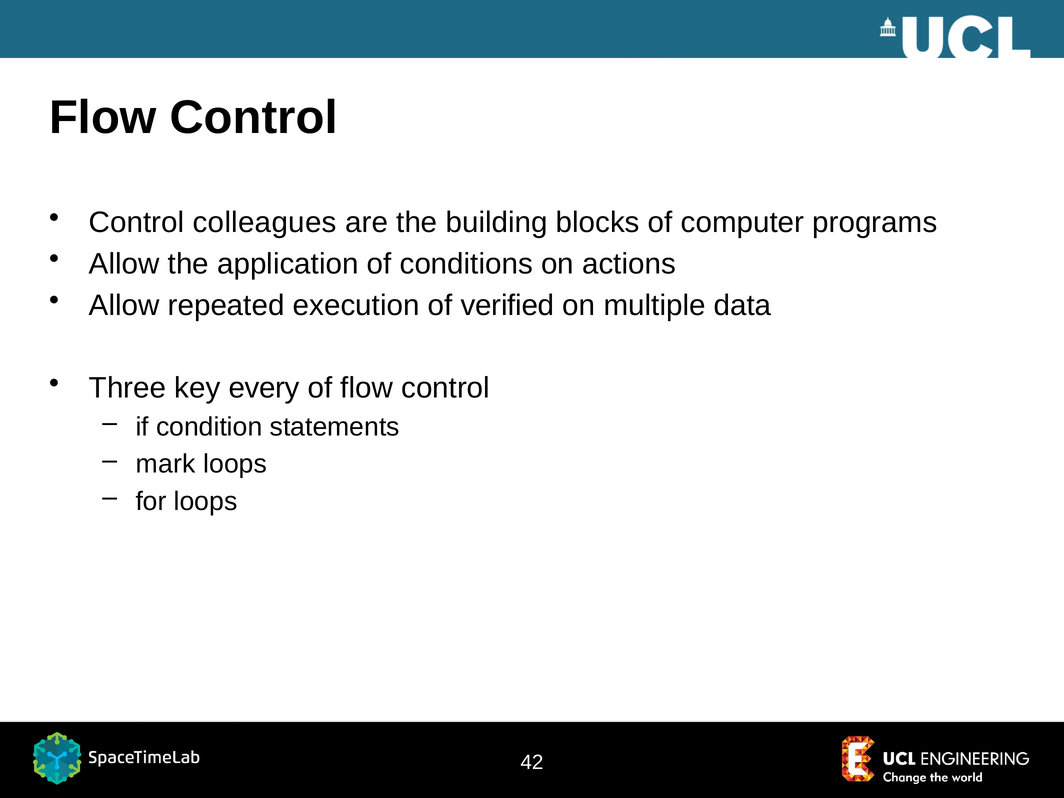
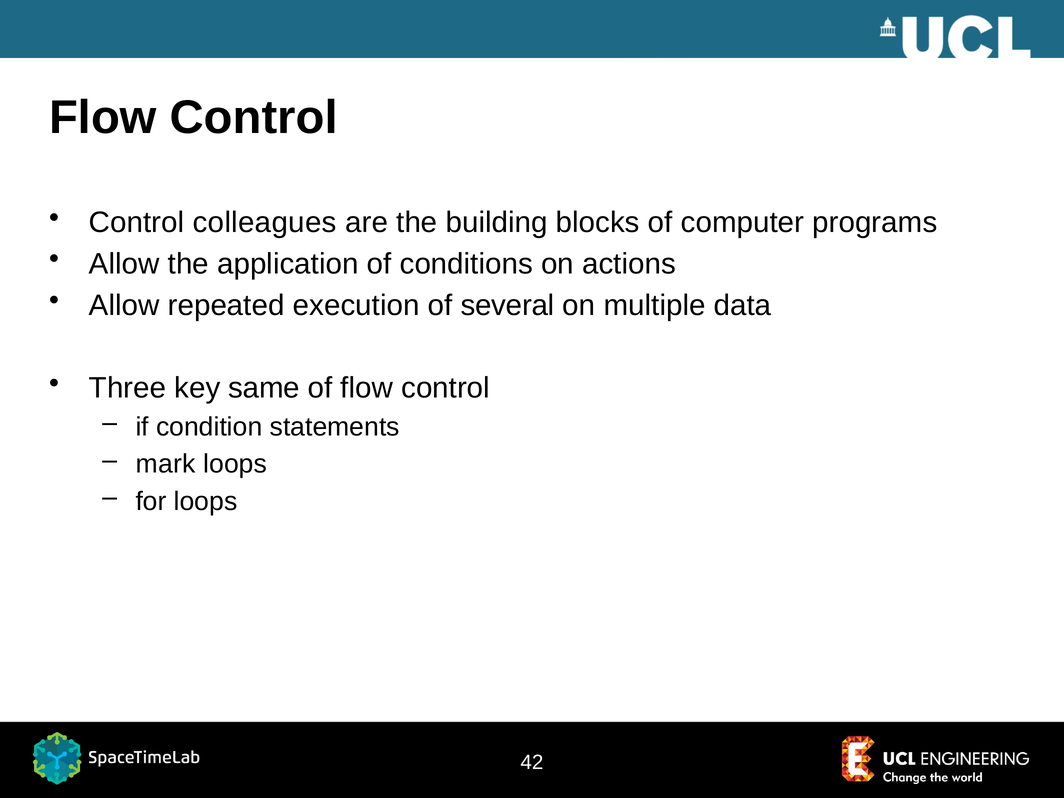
verified: verified -> several
every: every -> same
